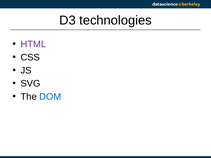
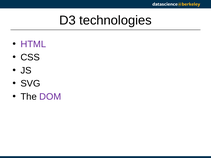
DOM colour: blue -> purple
